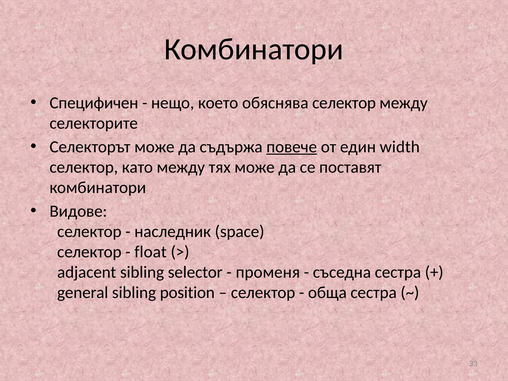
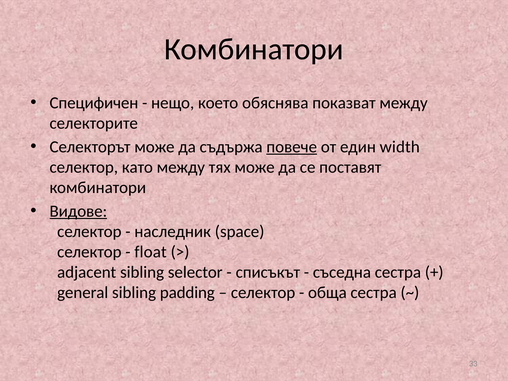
обяснява селектор: селектор -> показват
Видове underline: none -> present
променя: променя -> списъкът
position: position -> padding
